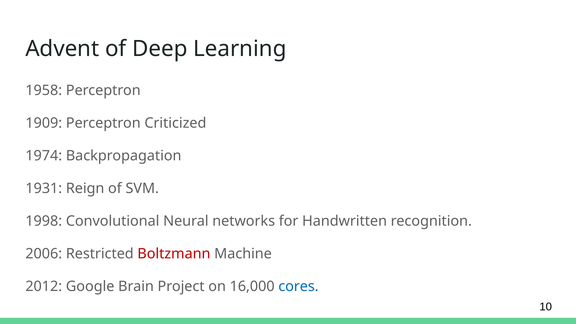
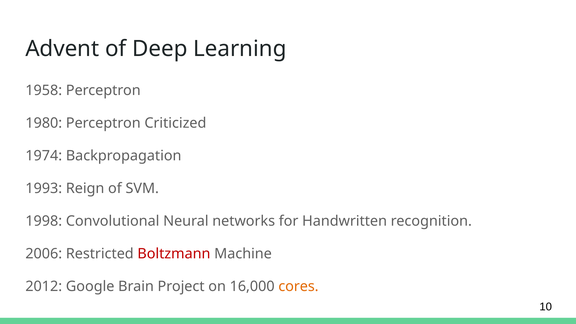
1909: 1909 -> 1980
1931: 1931 -> 1993
cores colour: blue -> orange
